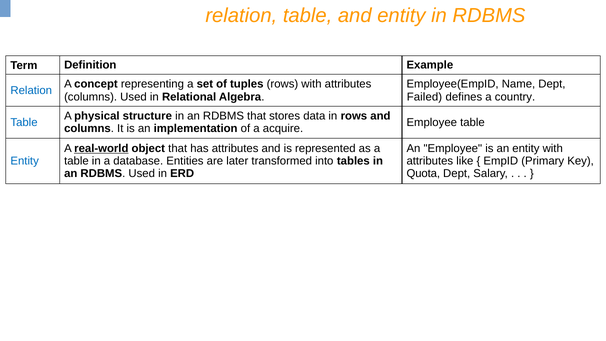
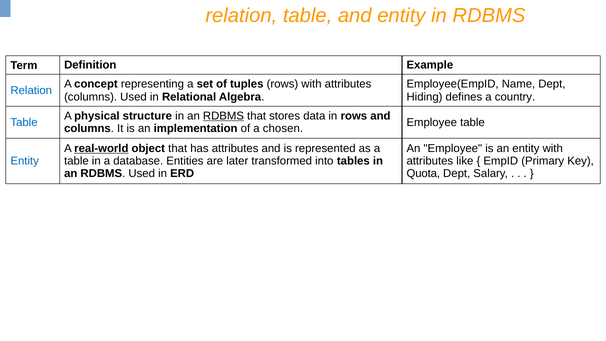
Failed: Failed -> Hiding
RDBMS at (223, 116) underline: none -> present
acquire: acquire -> chosen
